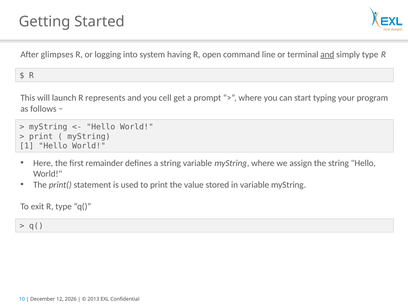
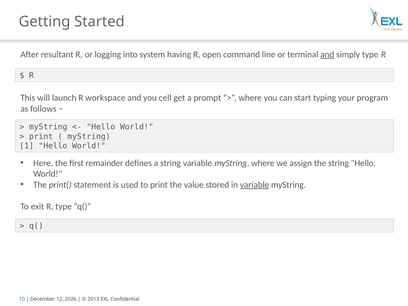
glimpses: glimpses -> resultant
represents: represents -> workspace
variable at (255, 185) underline: none -> present
